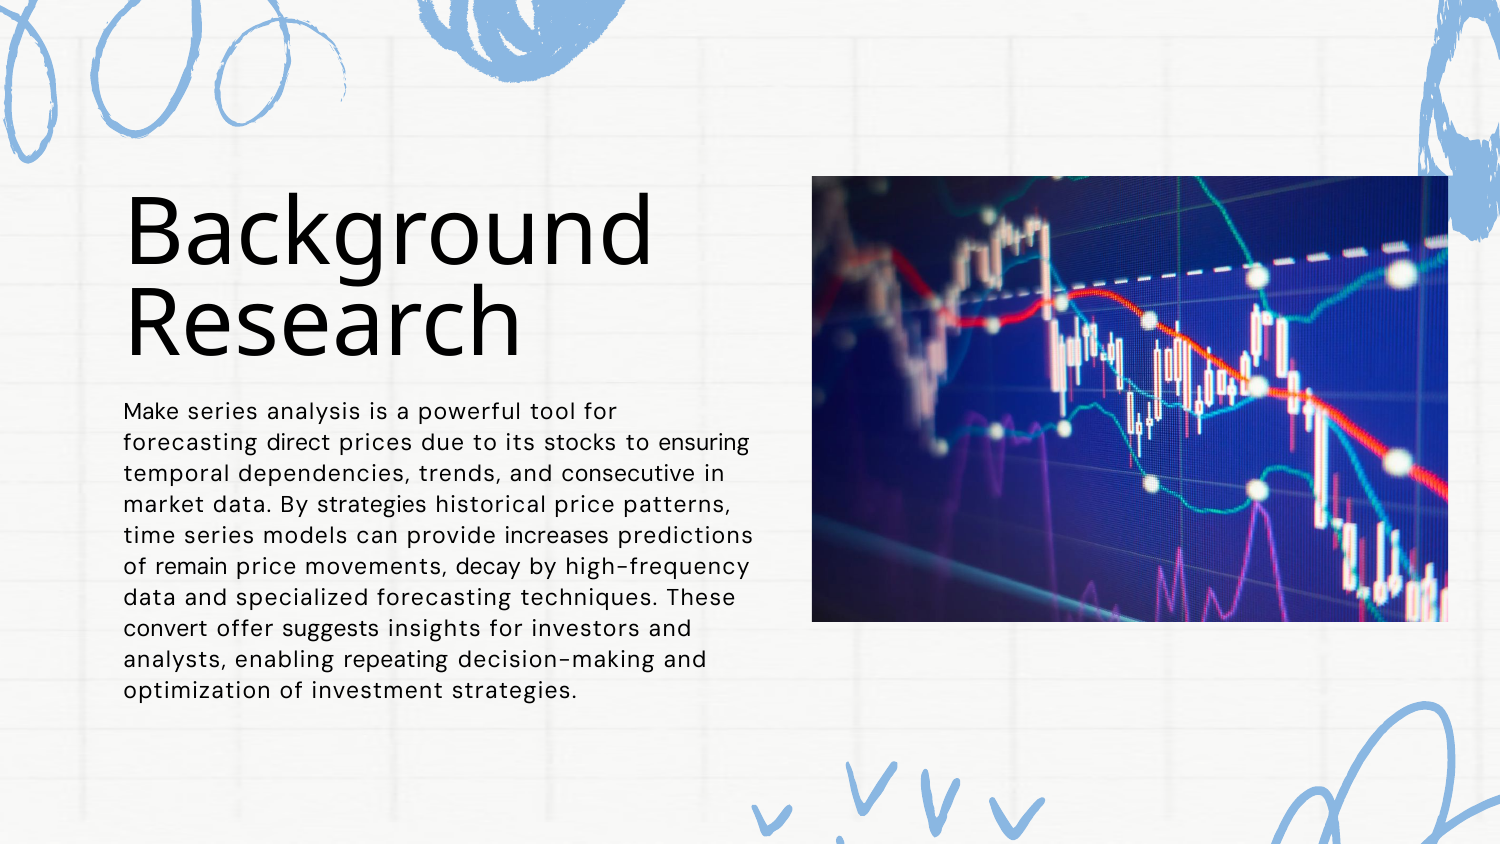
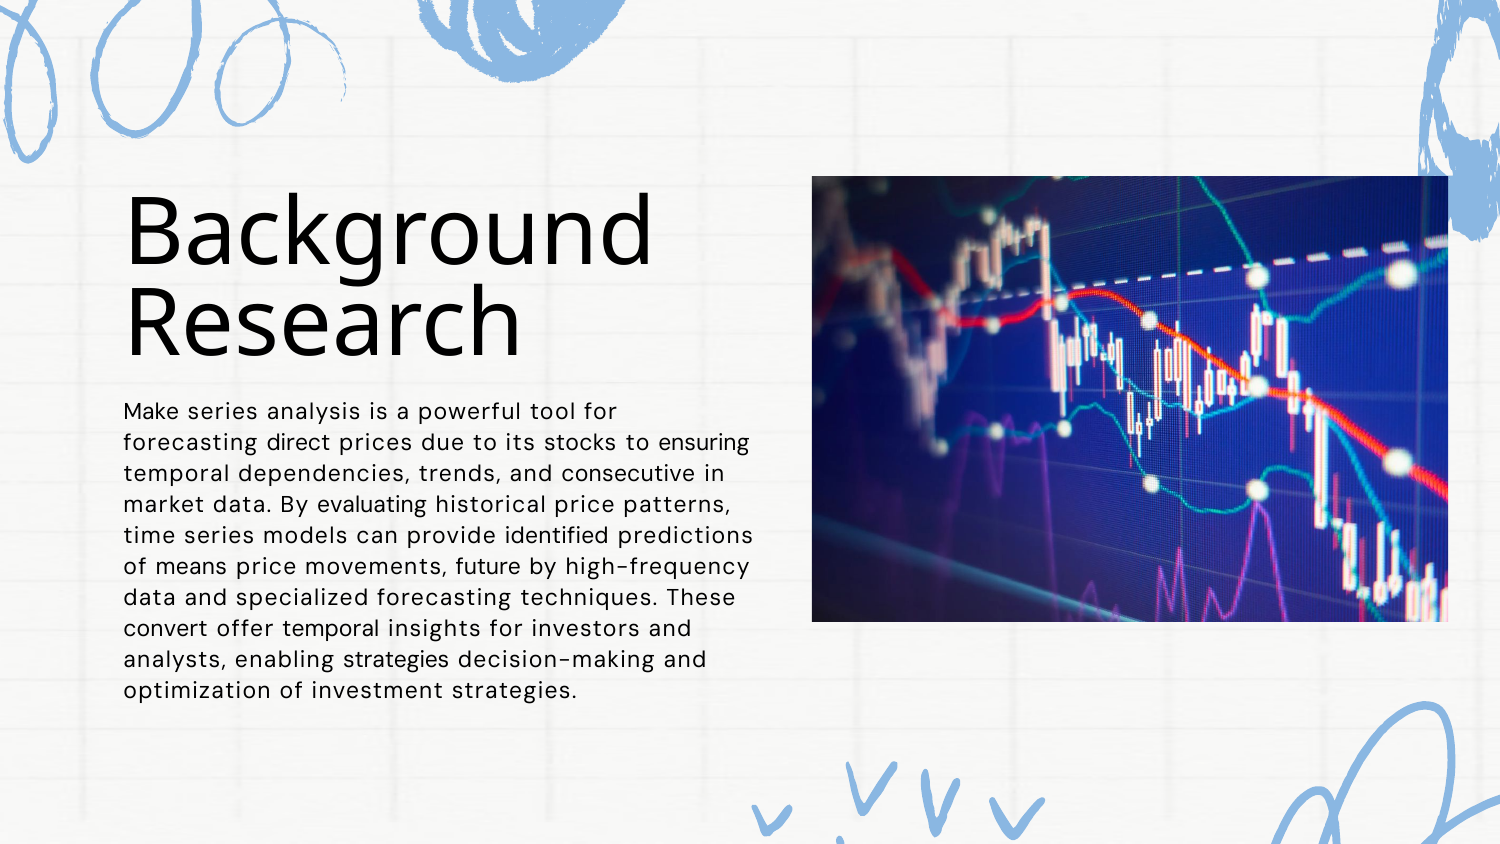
By strategies: strategies -> evaluating
increases: increases -> identified
remain: remain -> means
decay: decay -> future
offer suggests: suggests -> temporal
enabling repeating: repeating -> strategies
